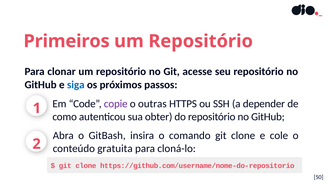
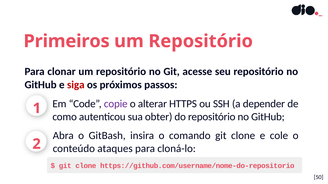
siga colour: blue -> red
outras: outras -> alterar
gratuita: gratuita -> ataques
